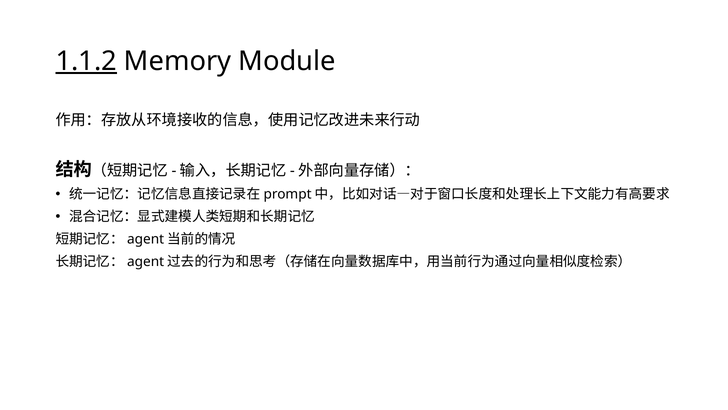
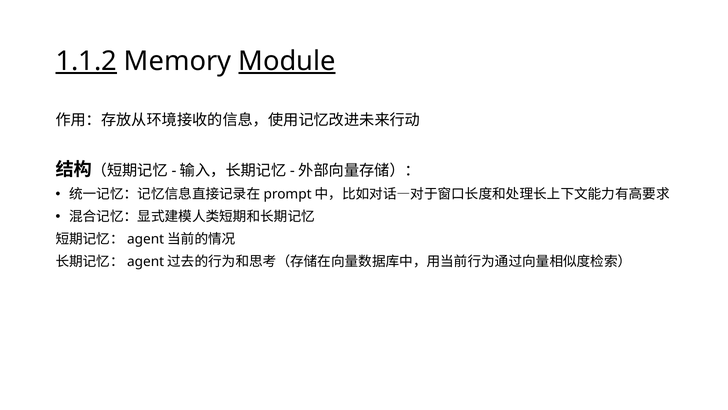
Module underline: none -> present
